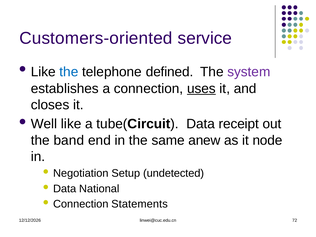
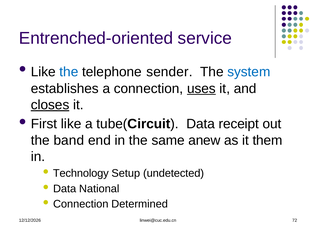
Customers-oriented: Customers-oriented -> Entrenched-oriented
defined: defined -> sender
system colour: purple -> blue
closes underline: none -> present
Well: Well -> First
node: node -> them
Negotiation: Negotiation -> Technology
Statements: Statements -> Determined
